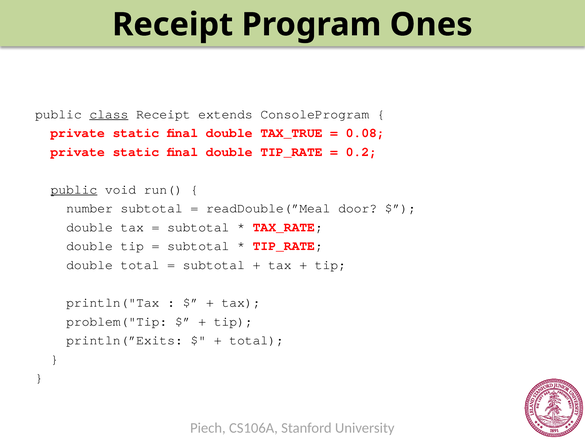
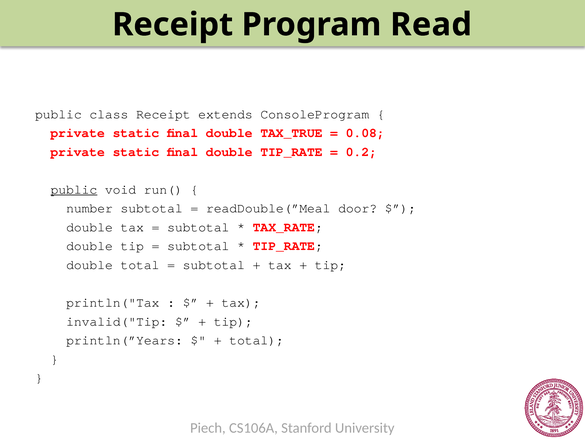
Ones: Ones -> Read
class underline: present -> none
problem("Tip: problem("Tip -> invalid("Tip
println(”Exits: println(”Exits -> println(”Years
